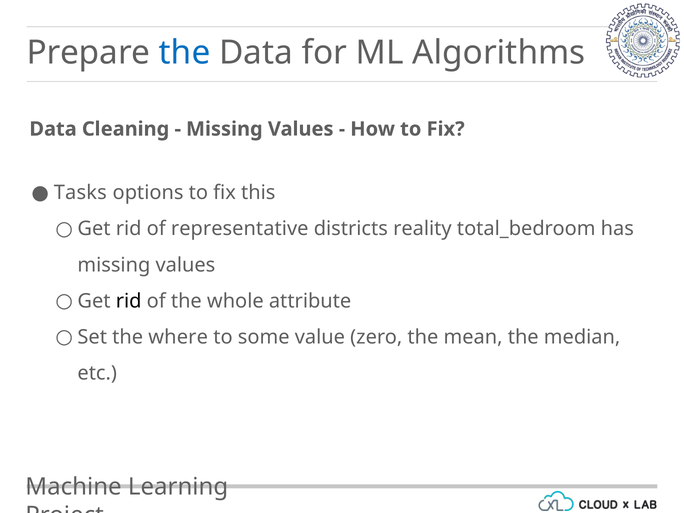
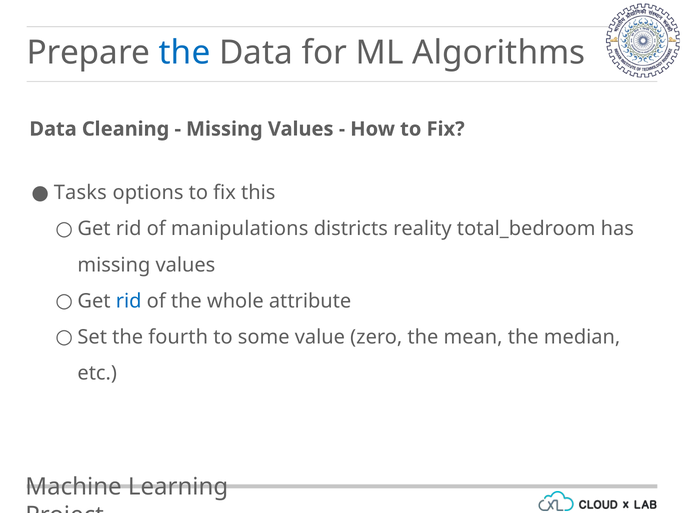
representative: representative -> manipulations
rid at (129, 301) colour: black -> blue
where: where -> fourth
